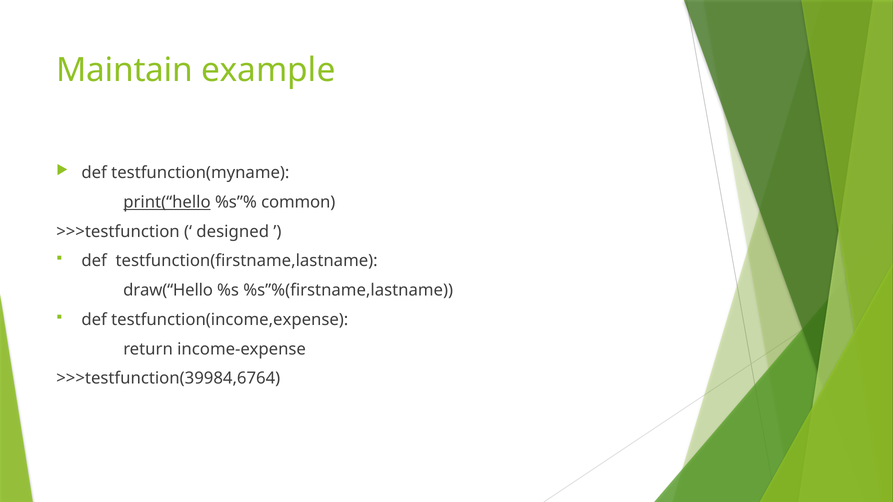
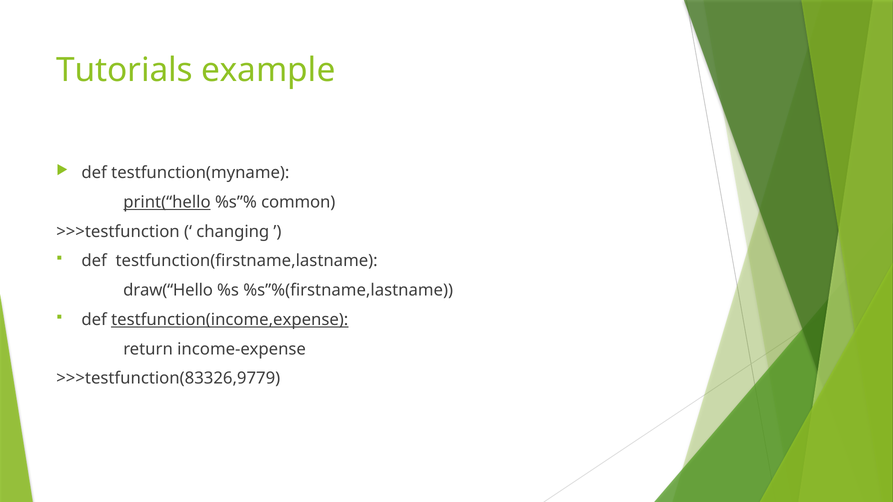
Maintain: Maintain -> Tutorials
designed: designed -> changing
testfunction(income,expense underline: none -> present
>>>testfunction(39984,6764: >>>testfunction(39984,6764 -> >>>testfunction(83326,9779
